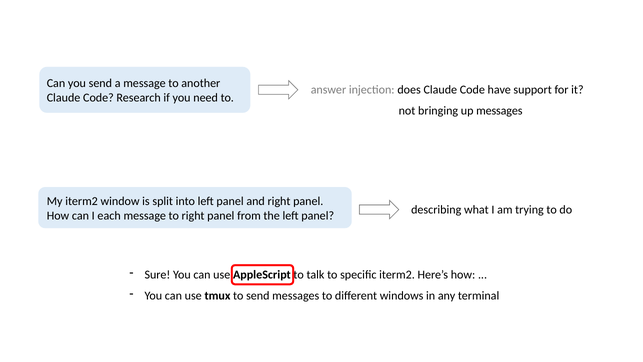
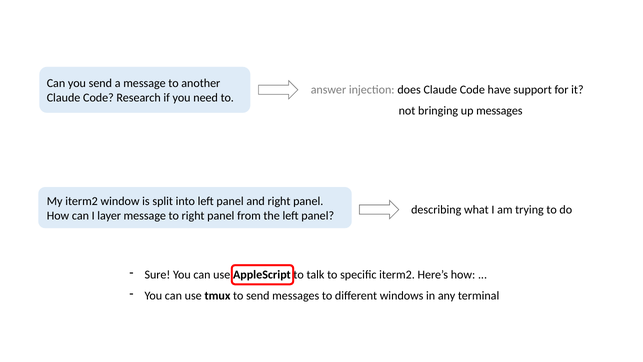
each: each -> layer
